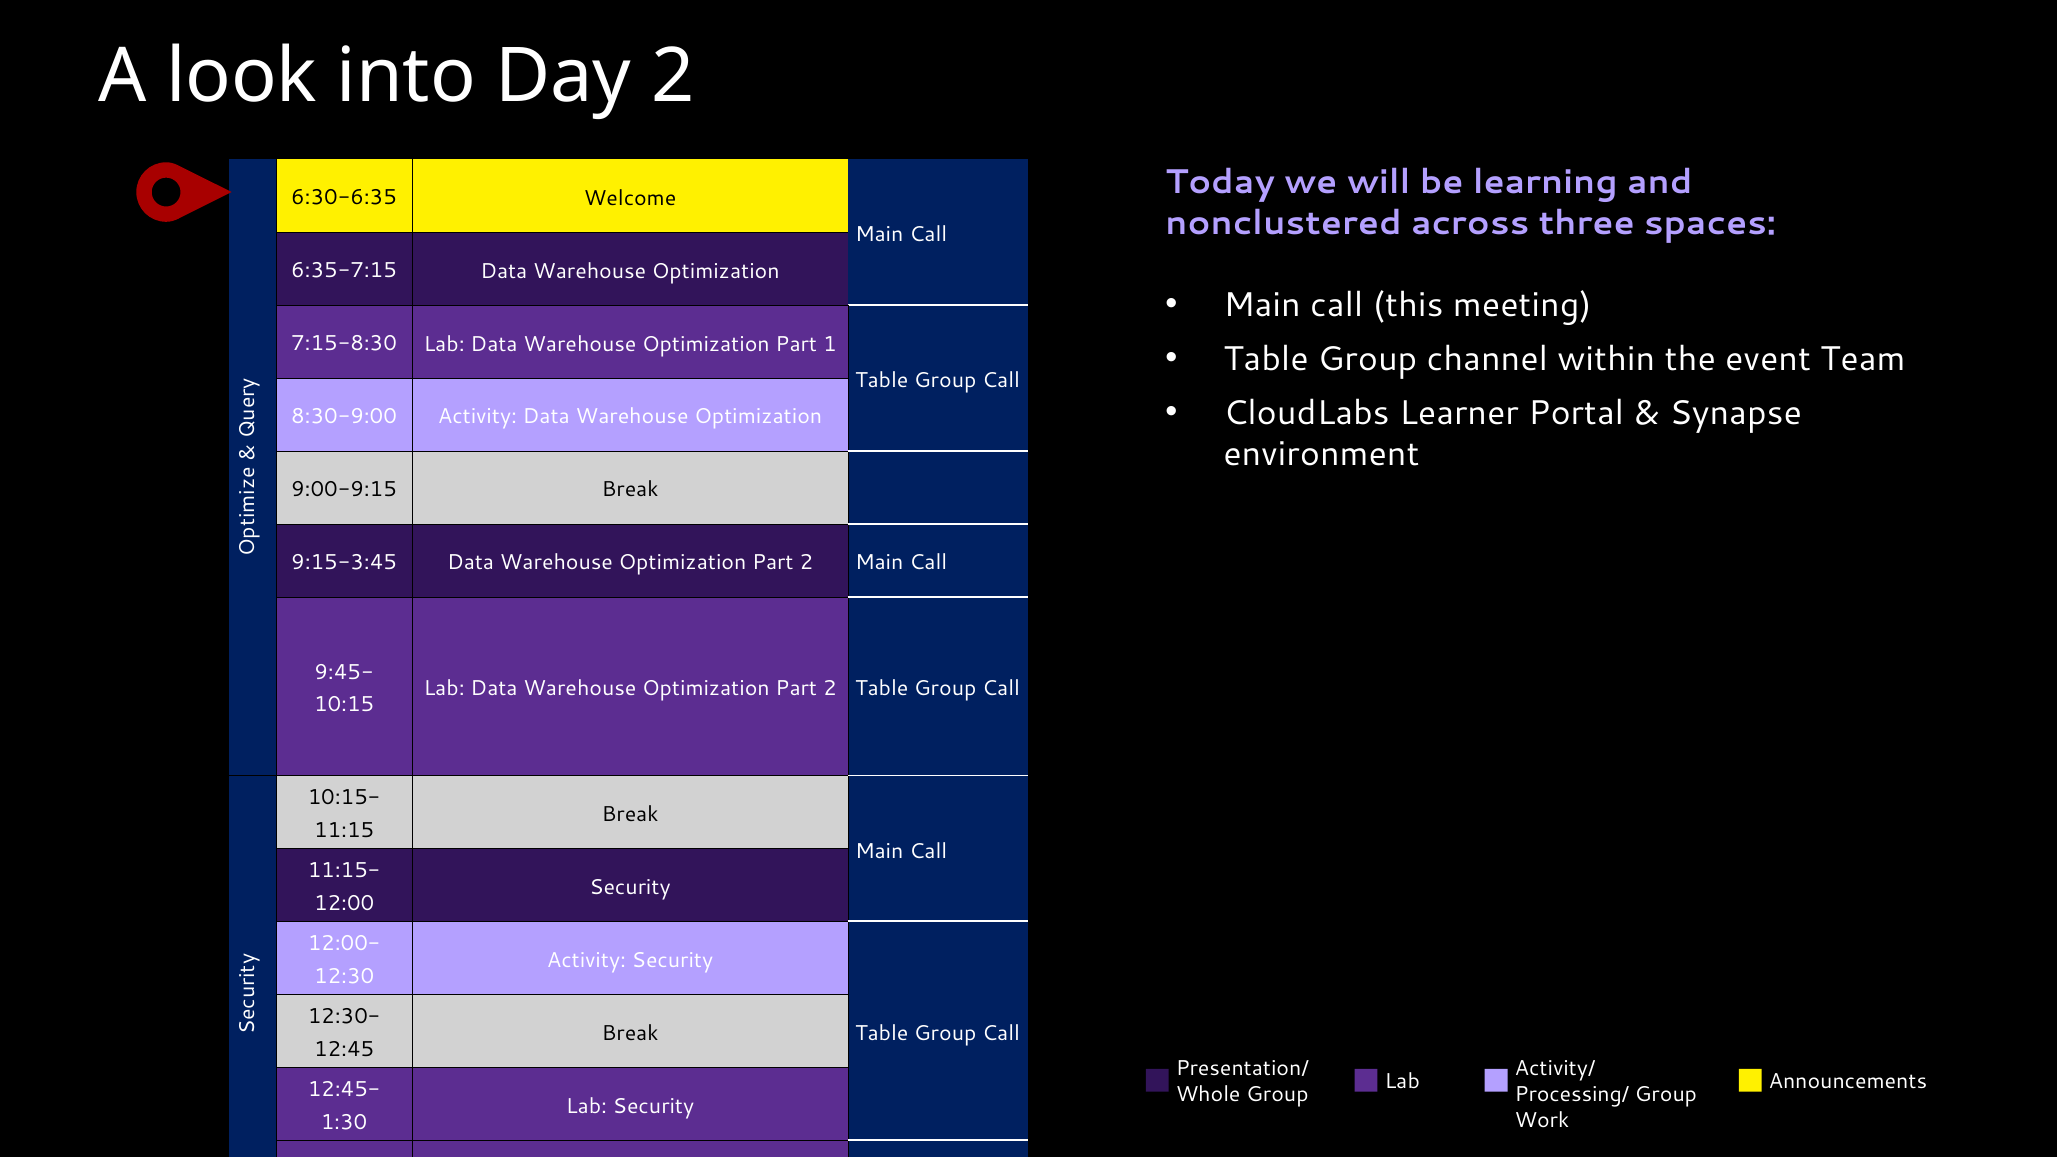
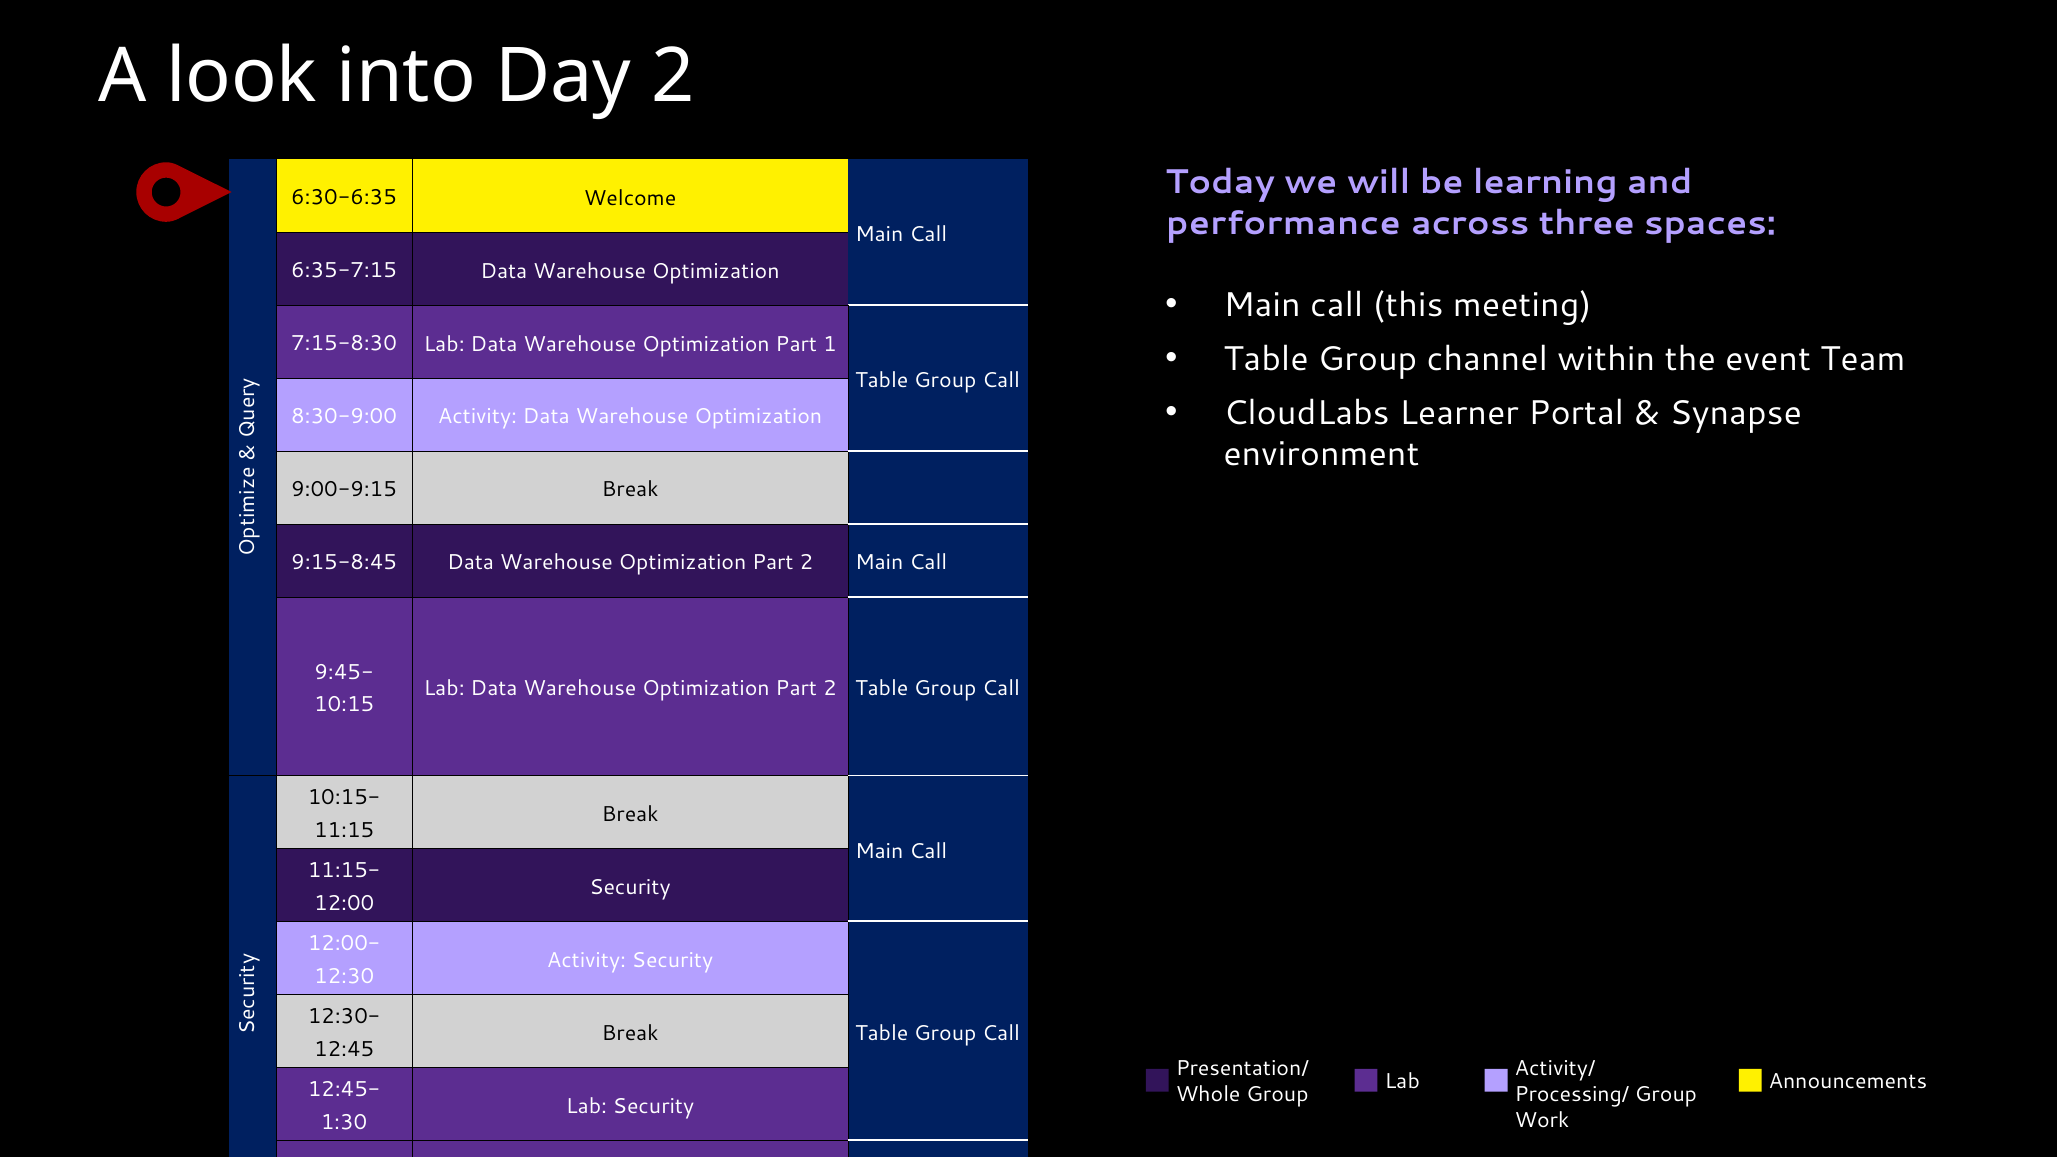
nonclustered: nonclustered -> performance
9:15-3:45: 9:15-3:45 -> 9:15-8:45
